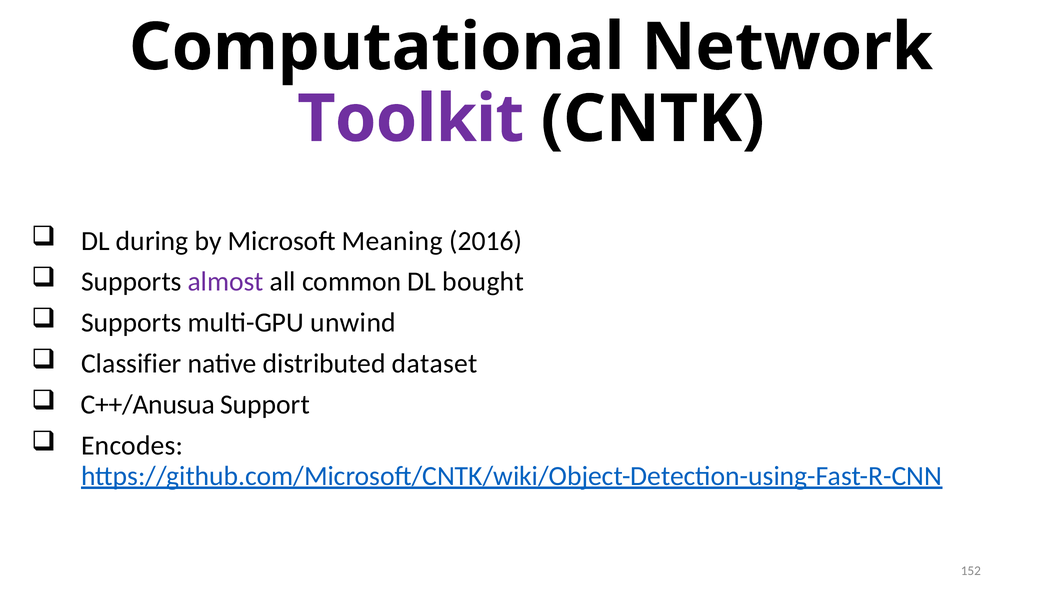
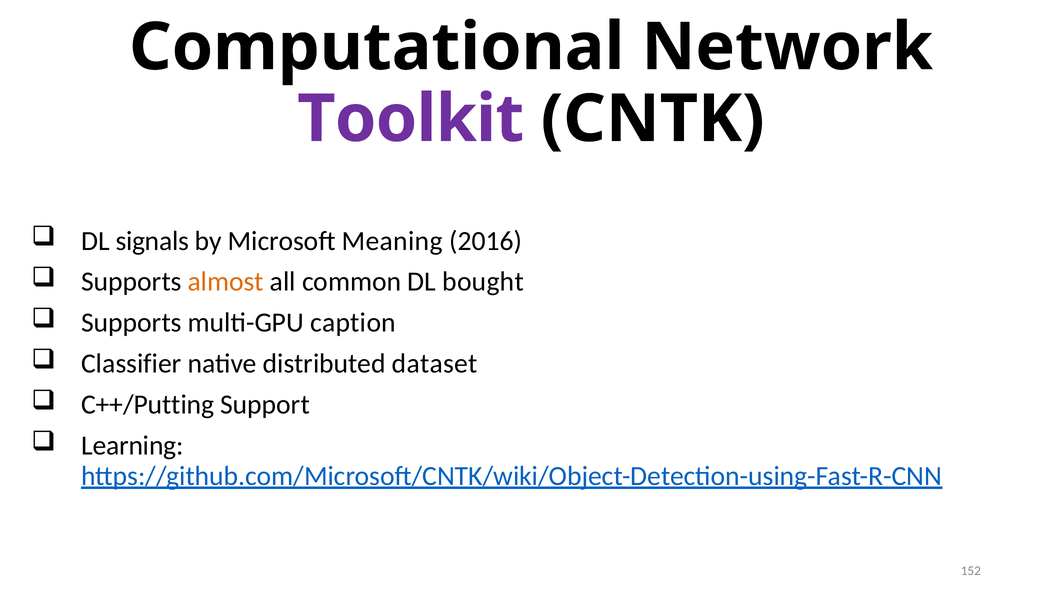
during: during -> signals
almost colour: purple -> orange
unwind: unwind -> caption
C++/Anusua: C++/Anusua -> C++/Putting
Encodes: Encodes -> Learning
